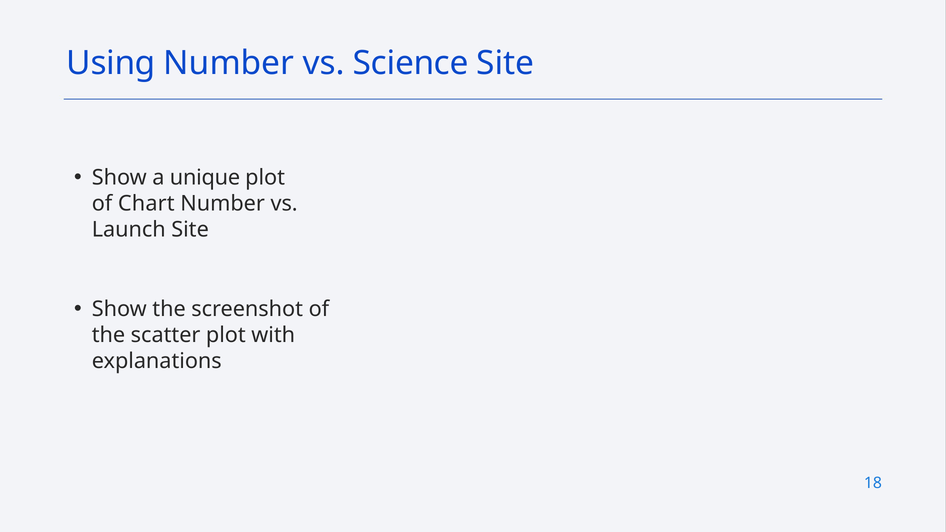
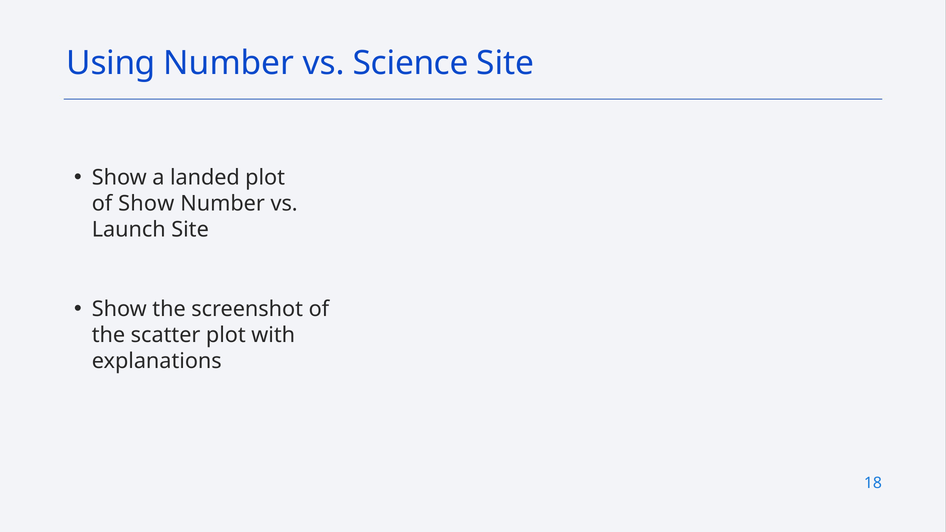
unique: unique -> landed
of Chart: Chart -> Show
